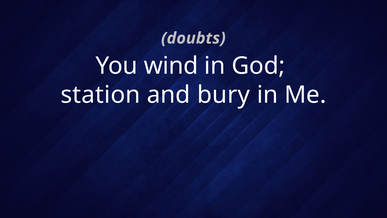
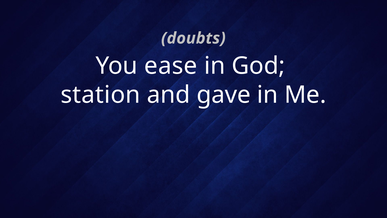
wind: wind -> ease
bury: bury -> gave
